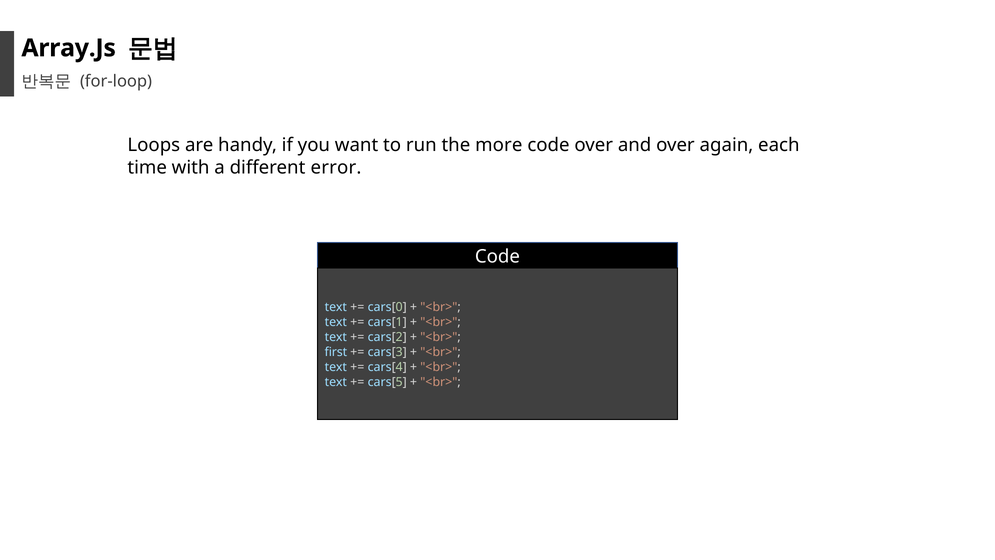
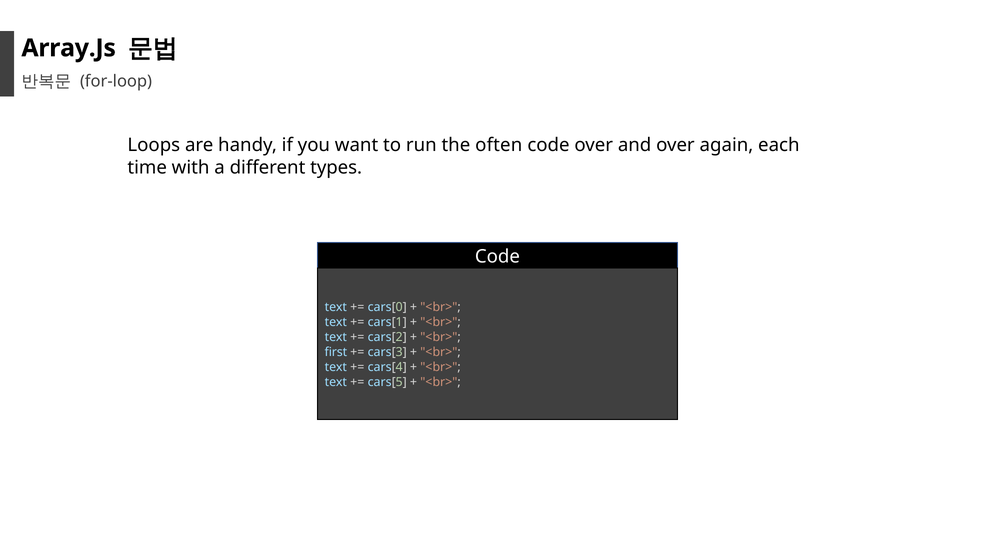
more: more -> often
error: error -> types
